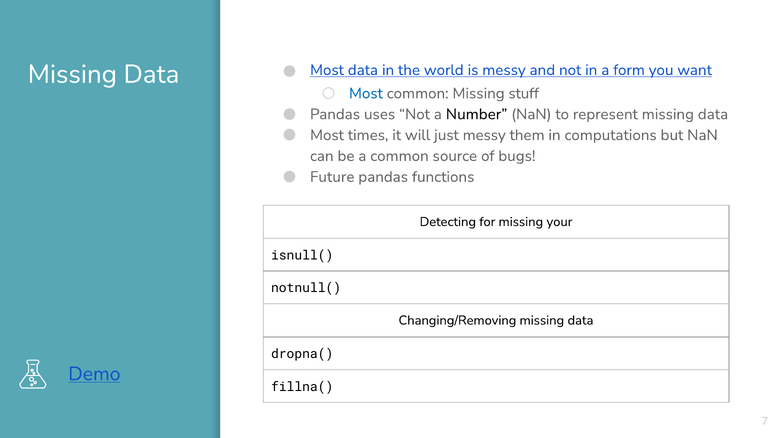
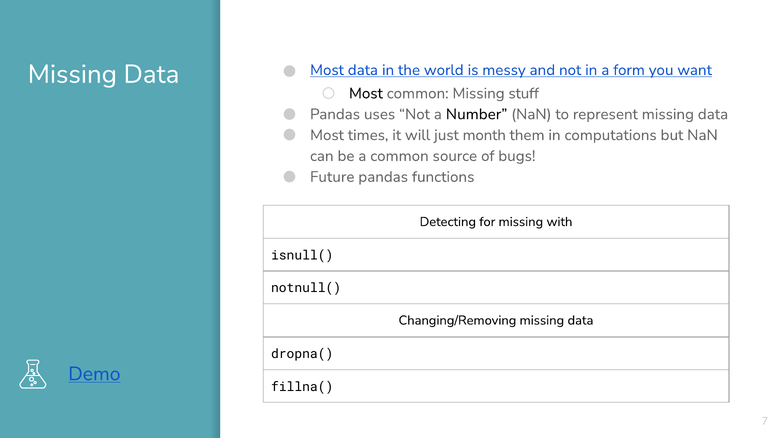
Most at (366, 93) colour: blue -> black
just messy: messy -> month
your: your -> with
